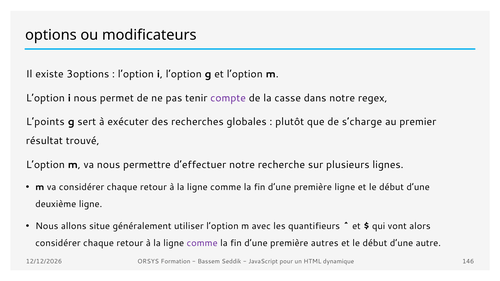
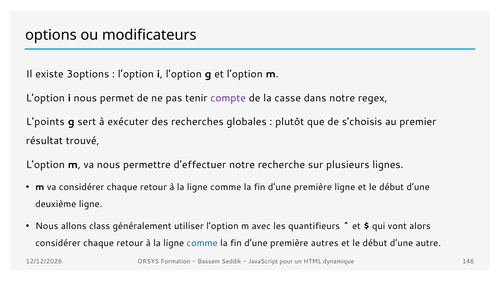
s’charge: s’charge -> s’choisis
situe: situe -> class
comme at (202, 243) colour: purple -> blue
